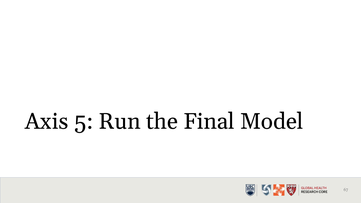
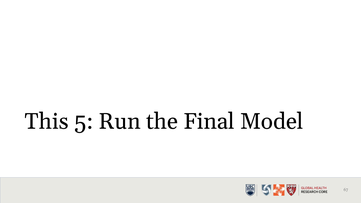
Axis: Axis -> This
